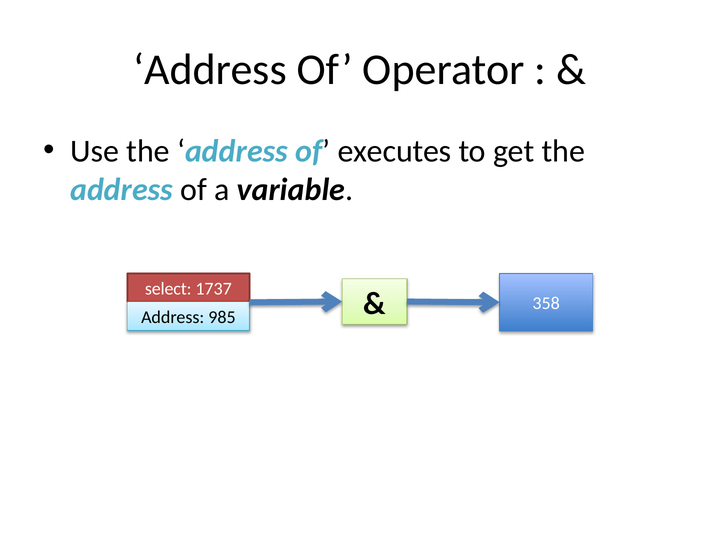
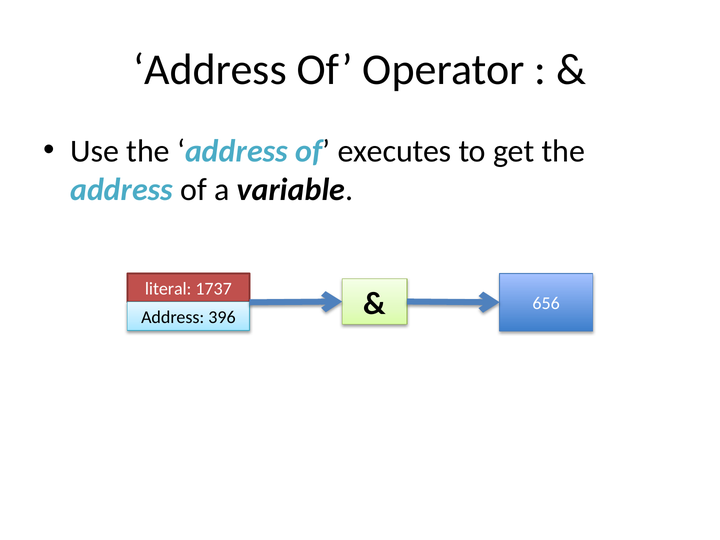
select: select -> literal
985: 985 -> 396
358: 358 -> 656
